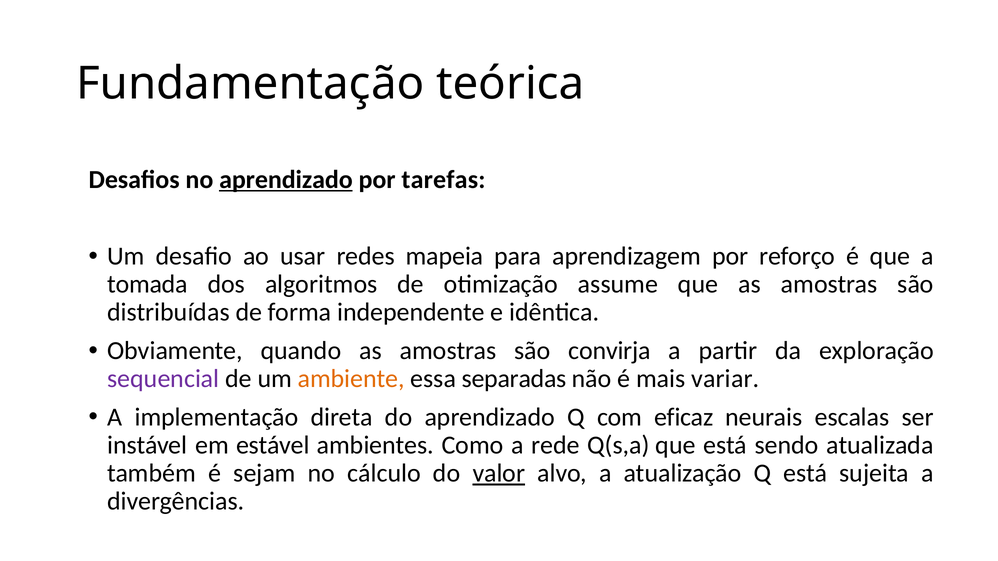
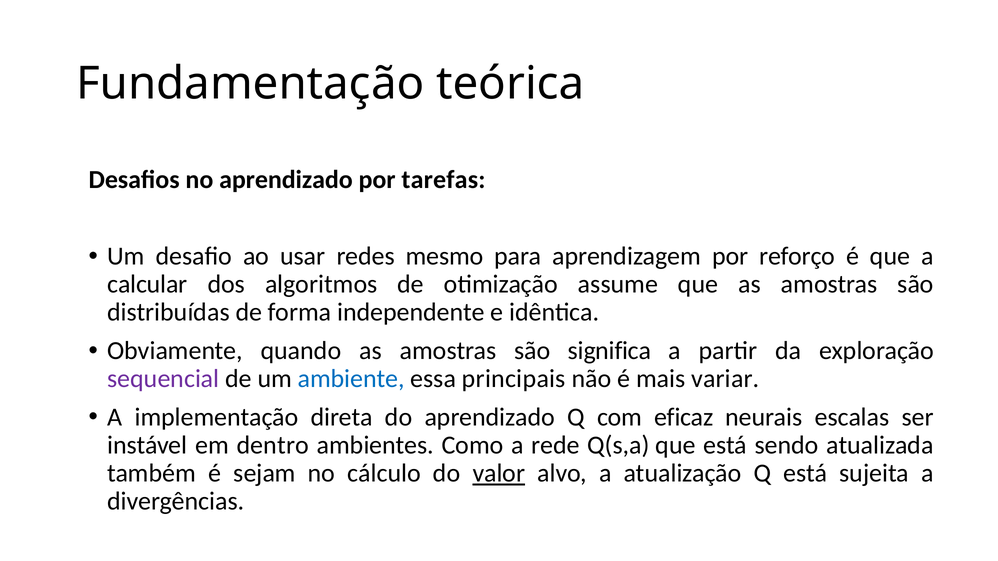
aprendizado at (286, 180) underline: present -> none
mapeia: mapeia -> mesmo
tomada: tomada -> calcular
convirja: convirja -> significa
ambiente colour: orange -> blue
separadas: separadas -> principais
estável: estável -> dentro
